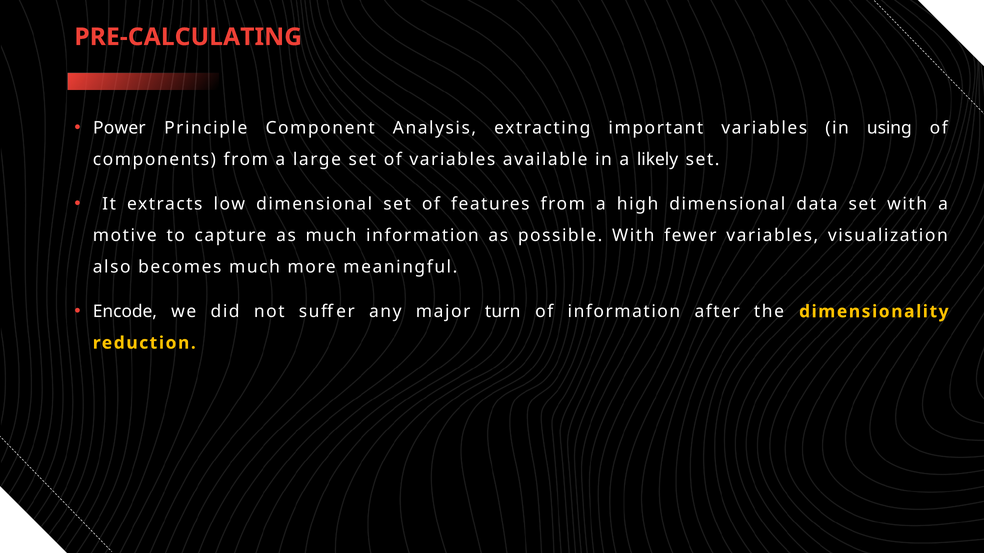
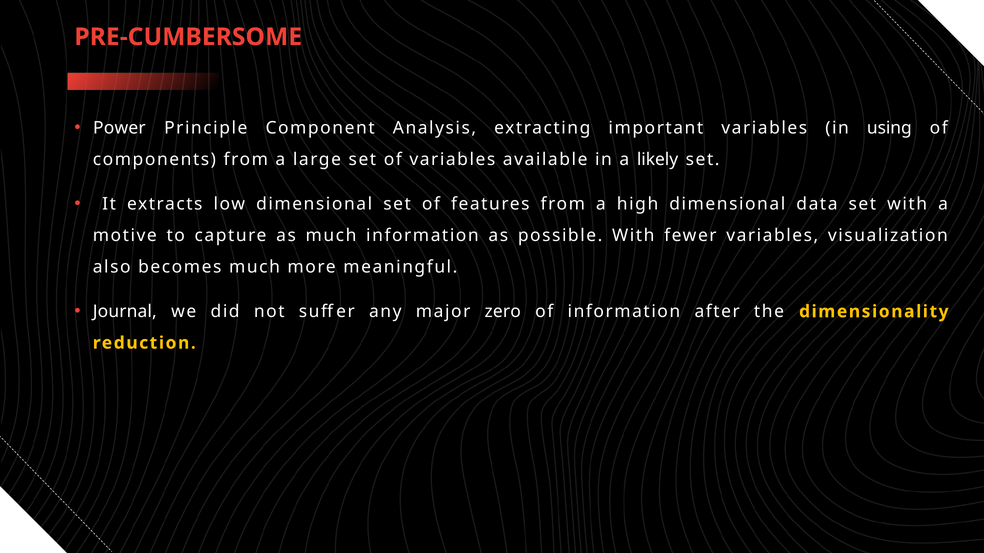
PRE-CALCULATING: PRE-CALCULATING -> PRE-CUMBERSOME
Encode: Encode -> Journal
turn: turn -> zero
